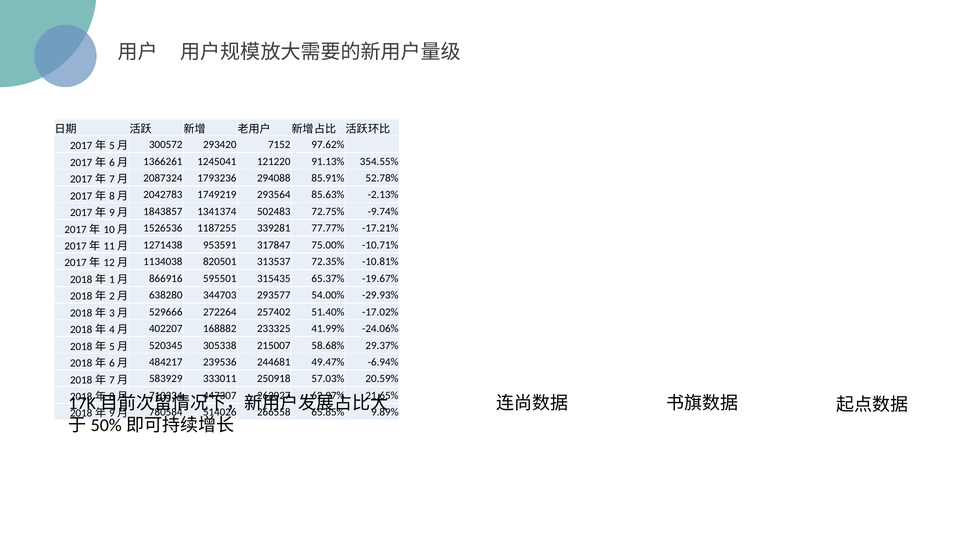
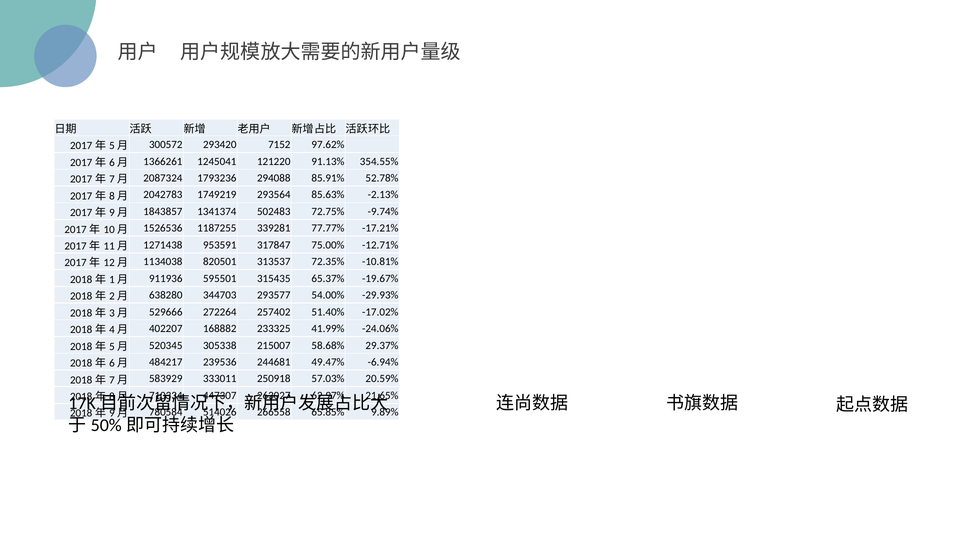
-10.71%: -10.71% -> -12.71%
866916: 866916 -> 911936
